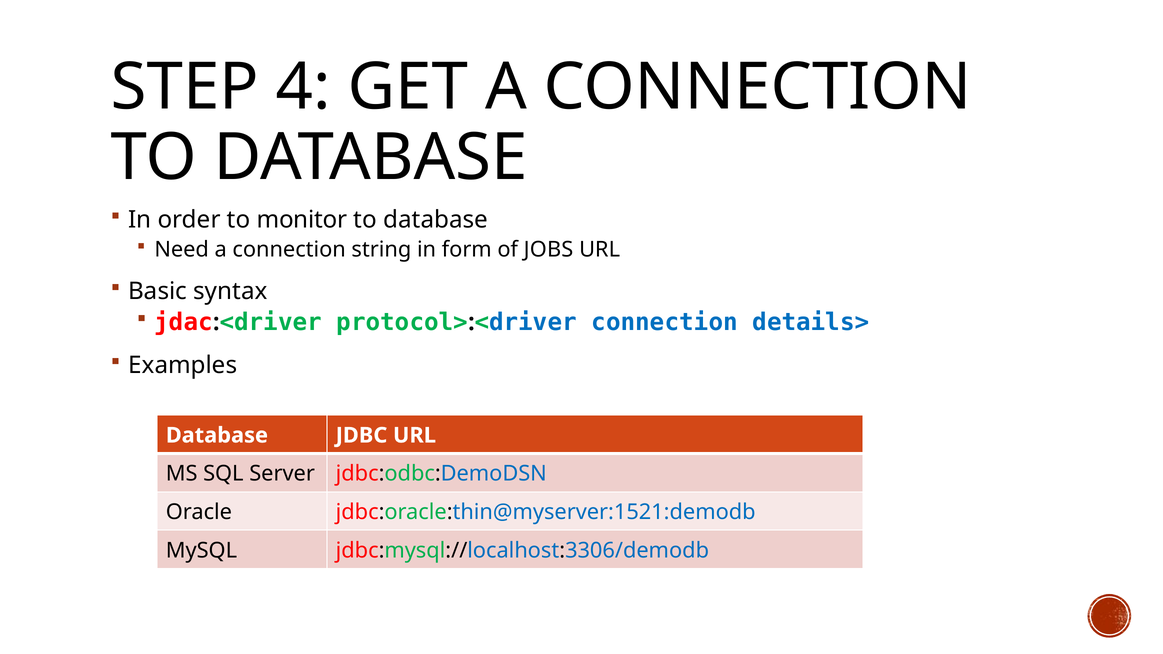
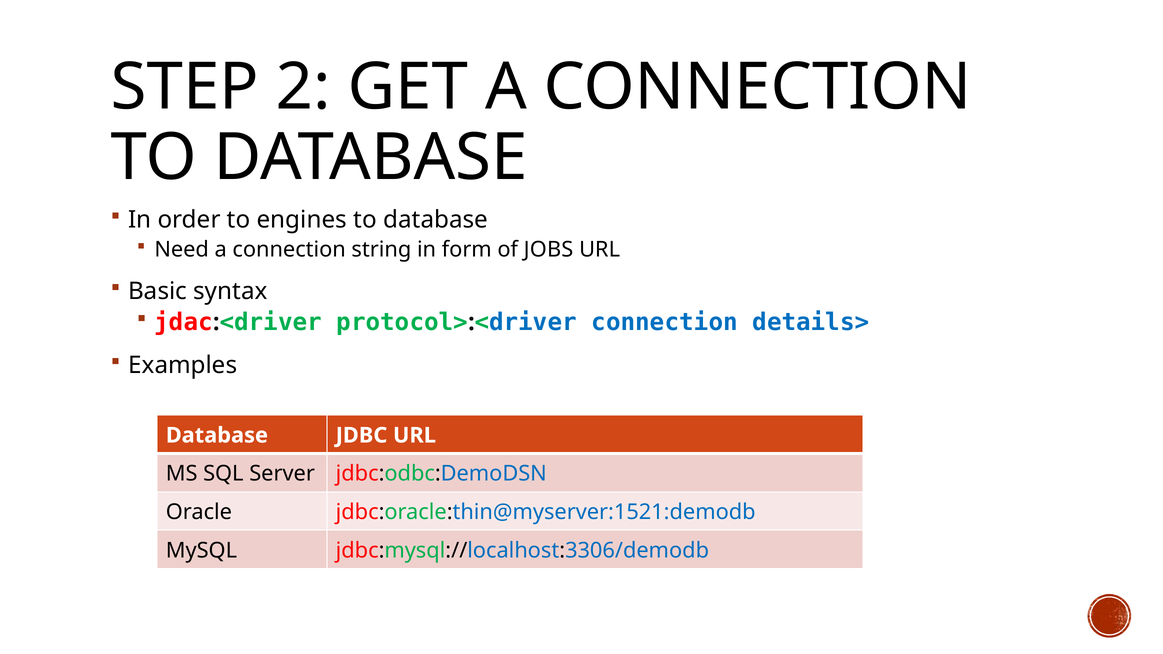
4: 4 -> 2
monitor: monitor -> engines
